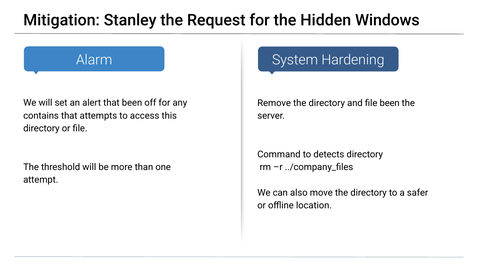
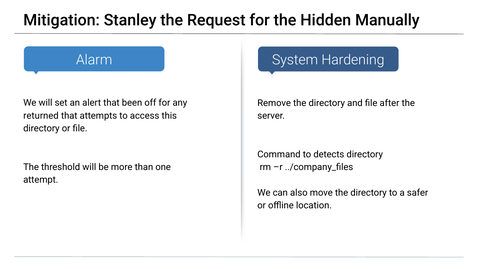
Windows: Windows -> Manually
file been: been -> after
contains: contains -> returned
